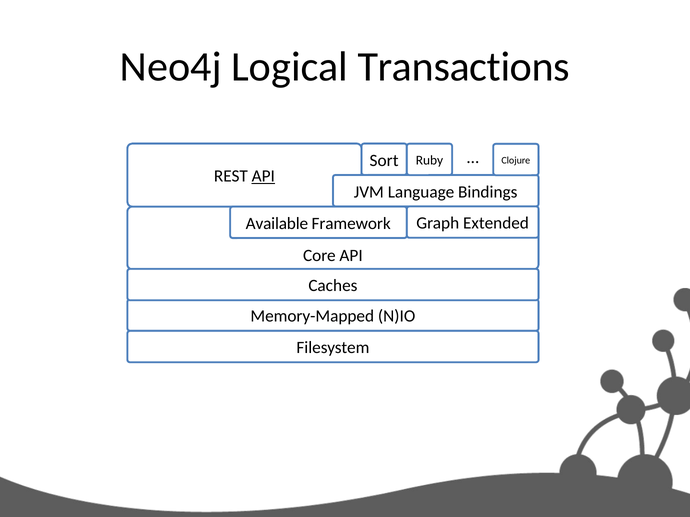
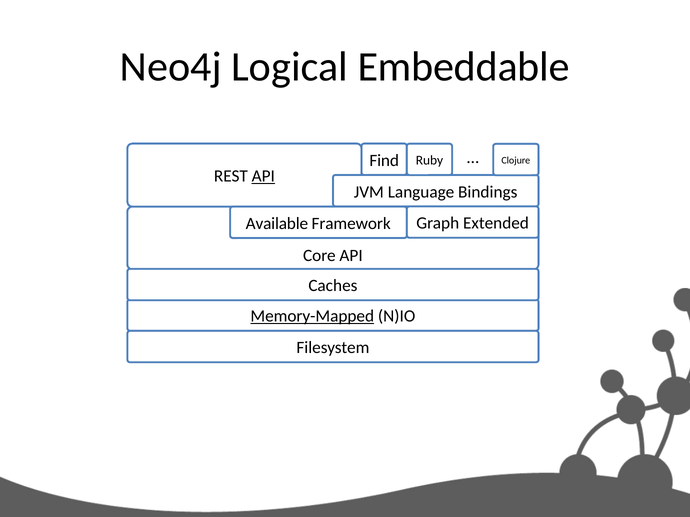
Transactions: Transactions -> Embeddable
Sort: Sort -> Find
Memory-Mapped underline: none -> present
